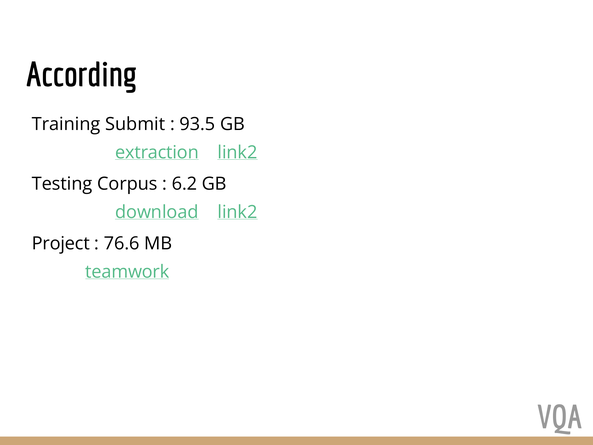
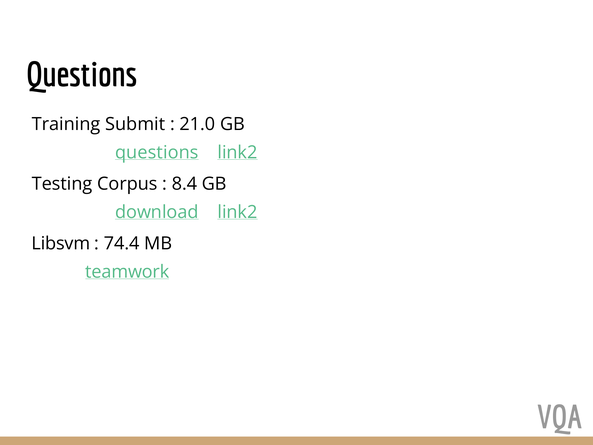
According at (82, 75): According -> Questions
93.5: 93.5 -> 21.0
extraction at (157, 152): extraction -> questions
6.2: 6.2 -> 8.4
Project: Project -> Libsvm
76.6: 76.6 -> 74.4
